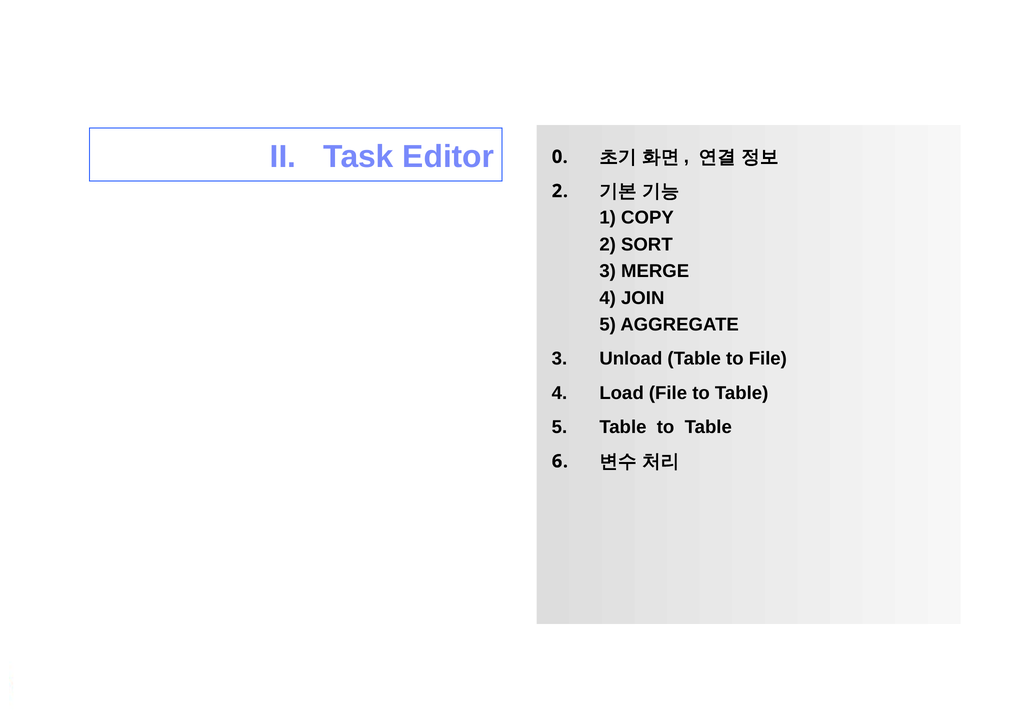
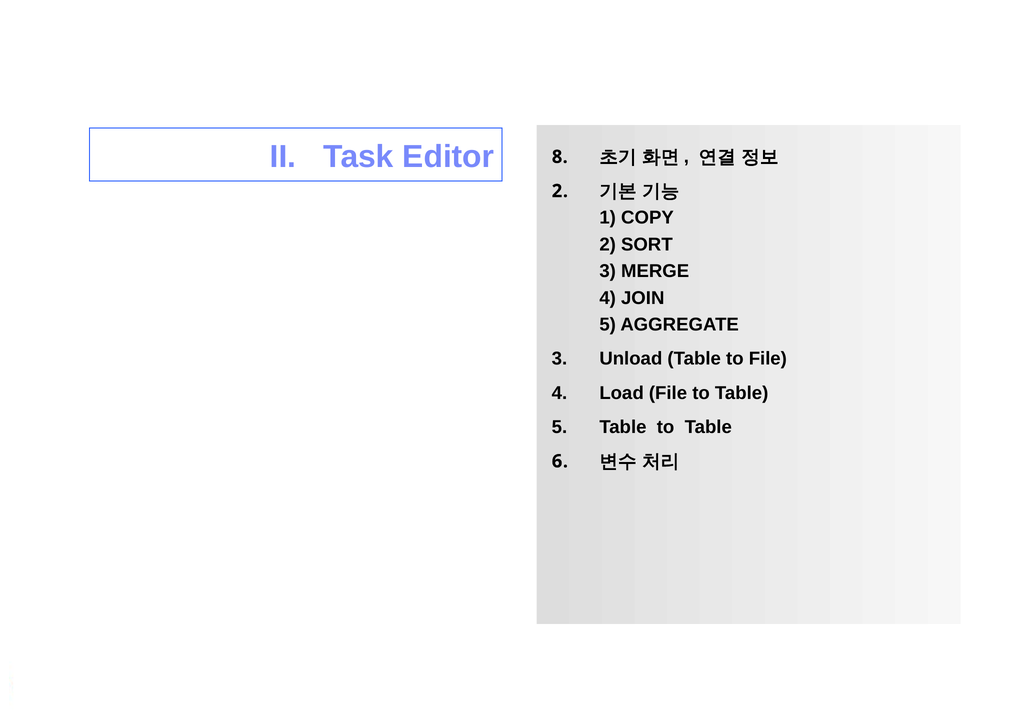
0: 0 -> 8
